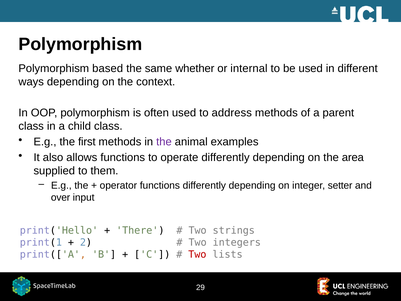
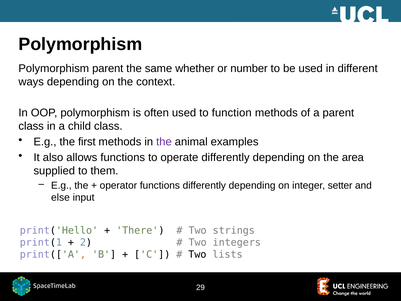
Polymorphism based: based -> parent
internal: internal -> number
address: address -> function
over: over -> else
Two at (197, 254) colour: red -> black
